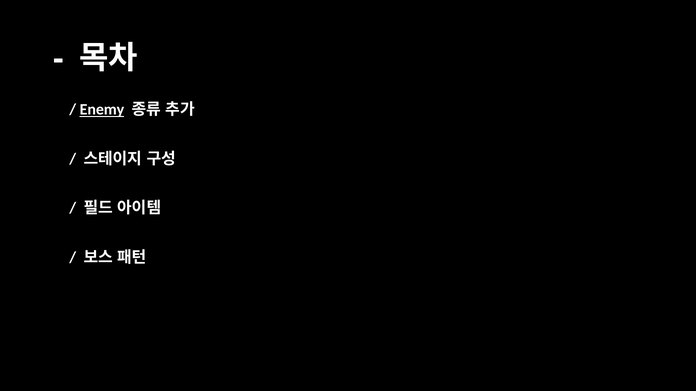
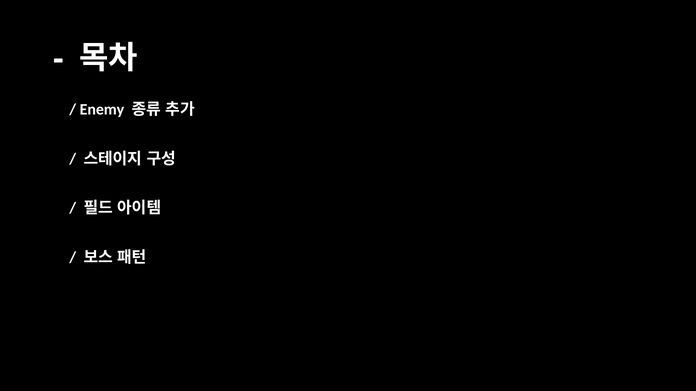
Enemy underline: present -> none
